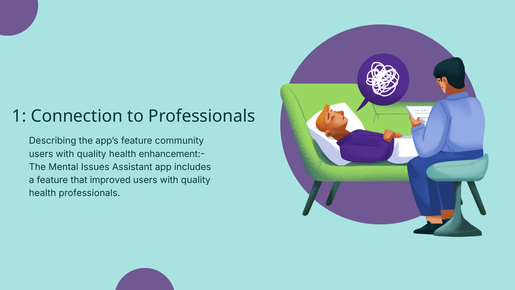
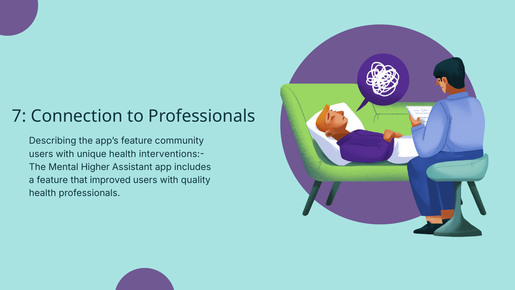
1: 1 -> 7
quality at (92, 154): quality -> unique
enhancement:-: enhancement:- -> interventions:-
Issues: Issues -> Higher
